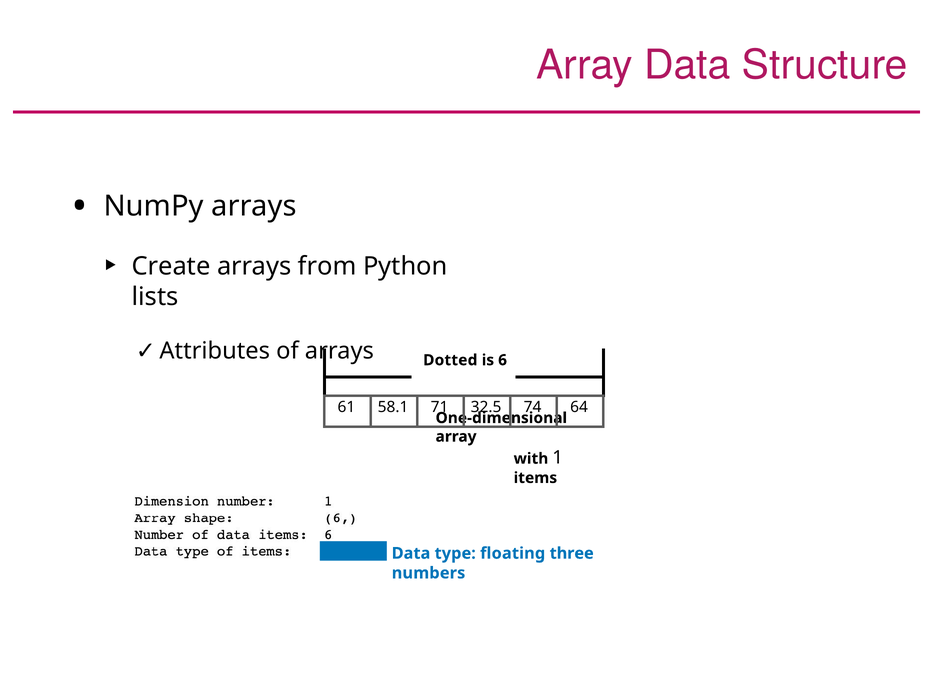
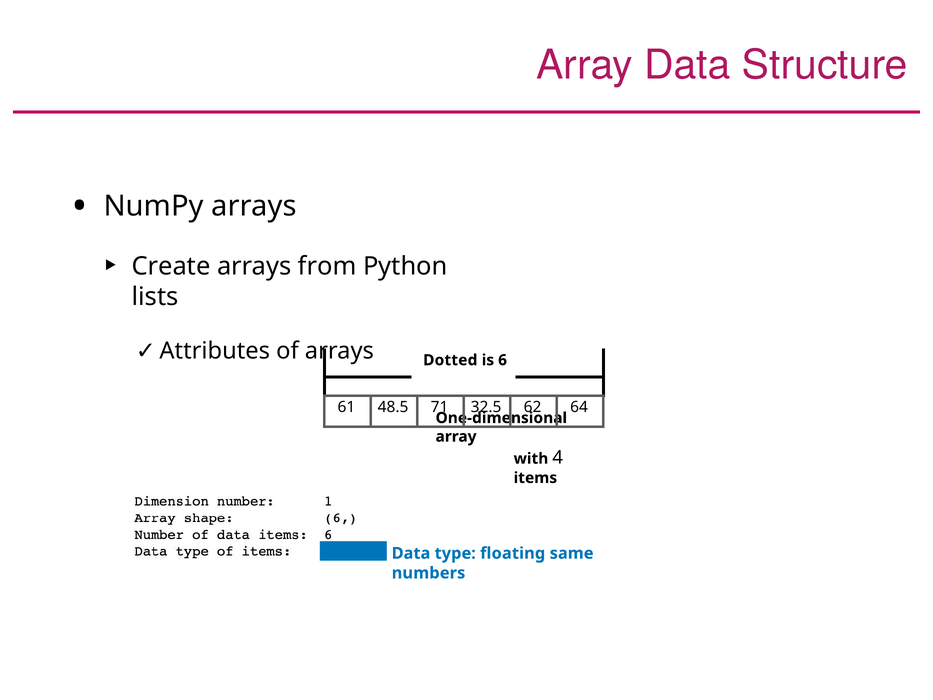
58.1: 58.1 -> 48.5
74: 74 -> 62
1: 1 -> 4
three: three -> same
